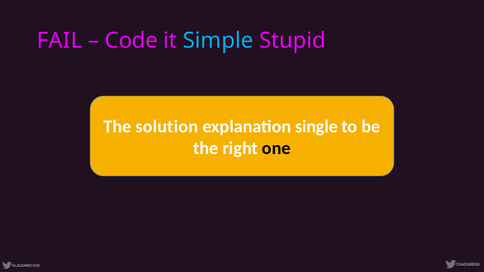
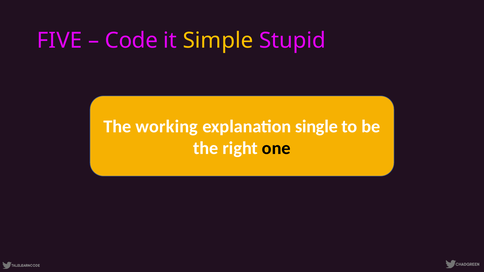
FAIL: FAIL -> FIVE
Simple colour: light blue -> yellow
solution: solution -> working
